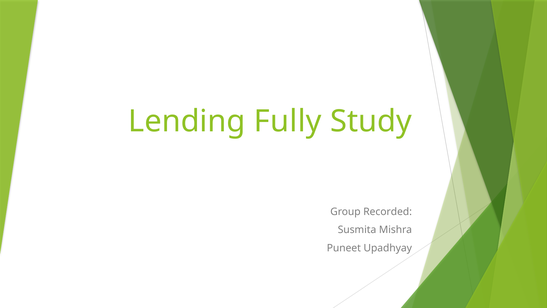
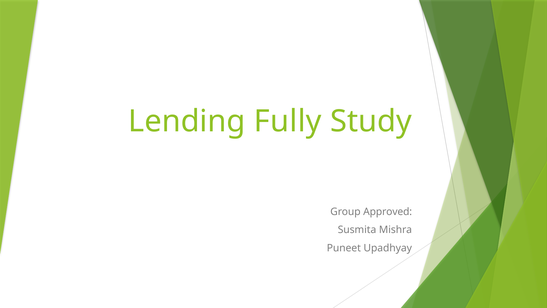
Recorded: Recorded -> Approved
